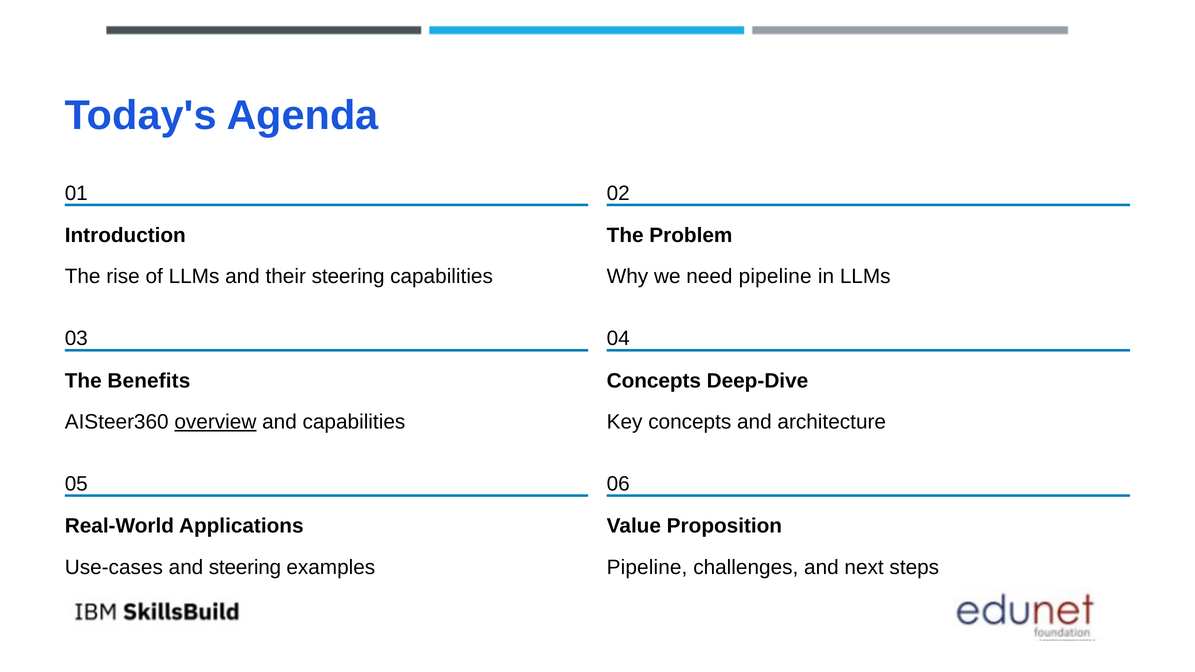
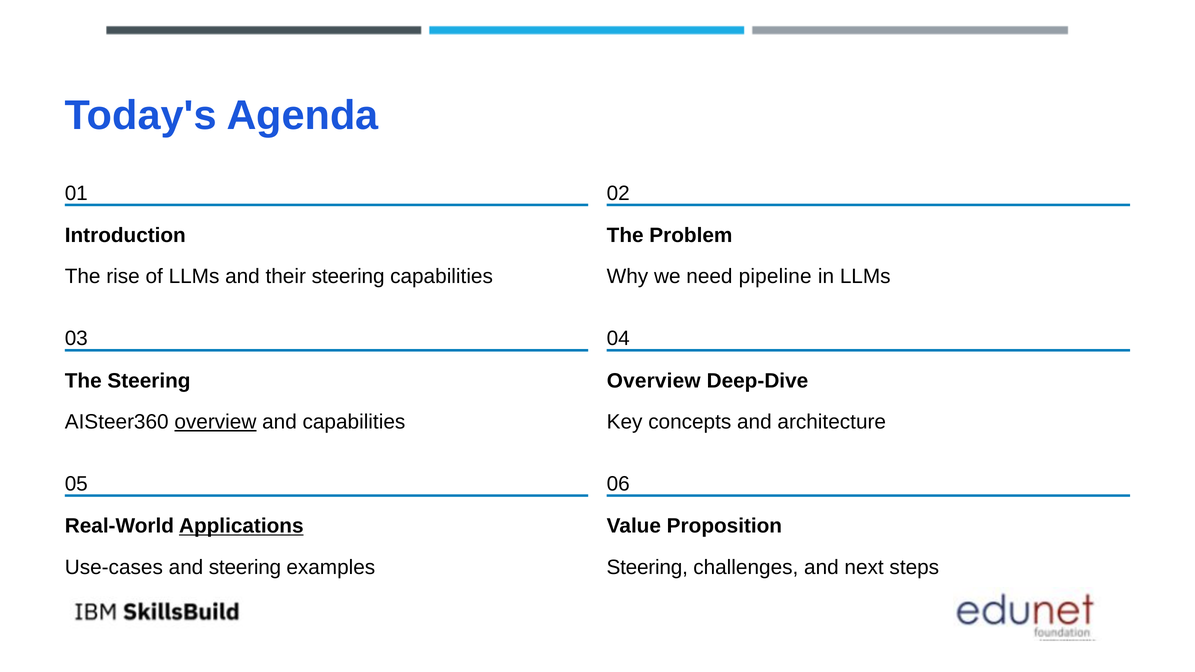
The Benefits: Benefits -> Steering
Concepts at (654, 381): Concepts -> Overview
Applications underline: none -> present
Pipeline at (647, 567): Pipeline -> Steering
